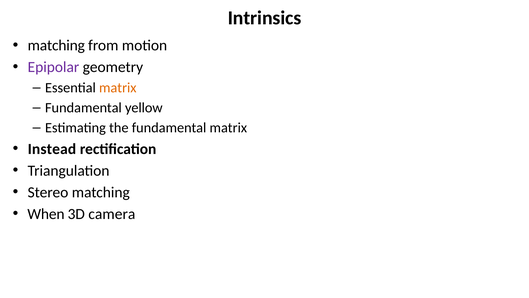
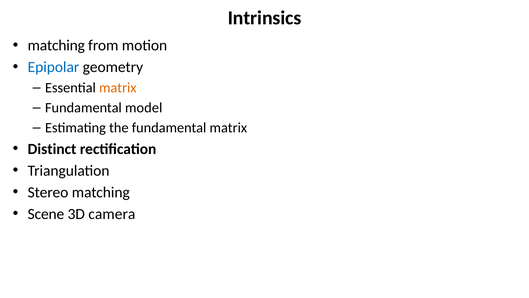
Epipolar colour: purple -> blue
yellow: yellow -> model
Instead: Instead -> Distinct
When: When -> Scene
